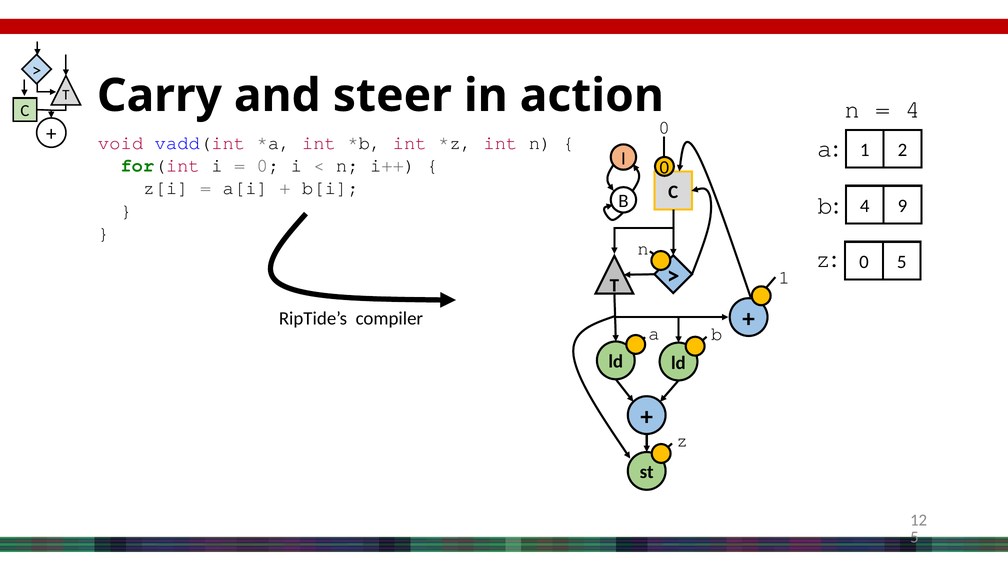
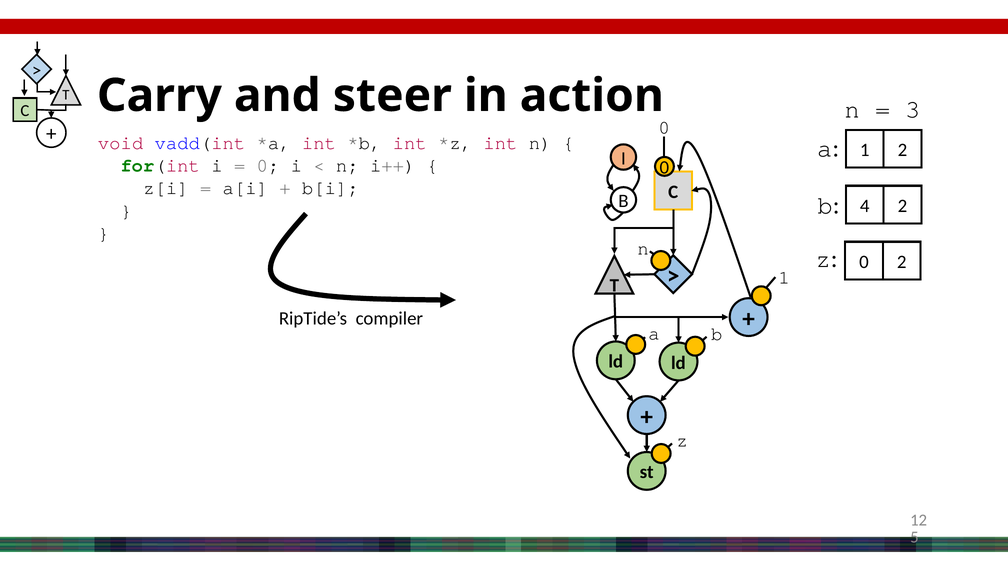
4 at (913, 109): 4 -> 3
4 9: 9 -> 2
0 5: 5 -> 2
